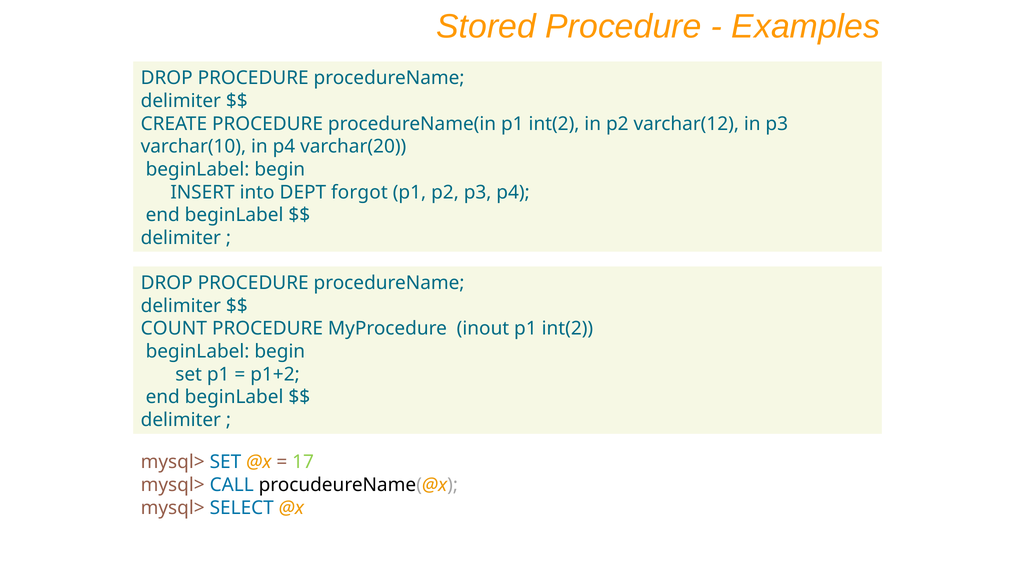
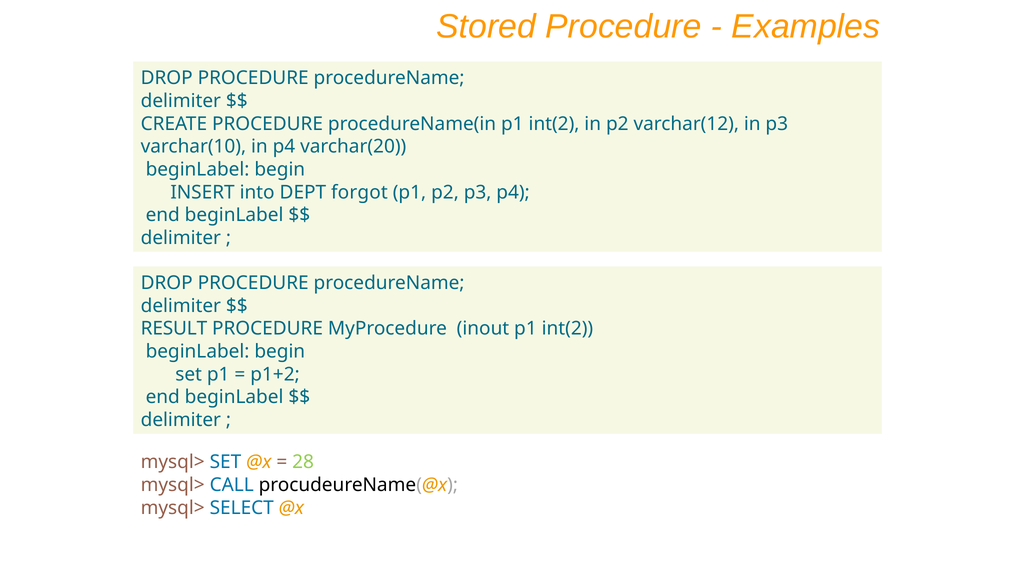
COUNT: COUNT -> RESULT
17: 17 -> 28
